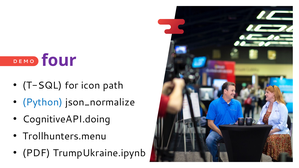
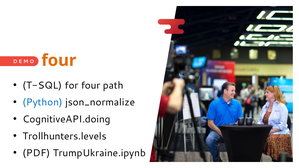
four at (59, 60) colour: purple -> orange
for icon: icon -> four
Trollhunters.menu: Trollhunters.menu -> Trollhunters.levels
